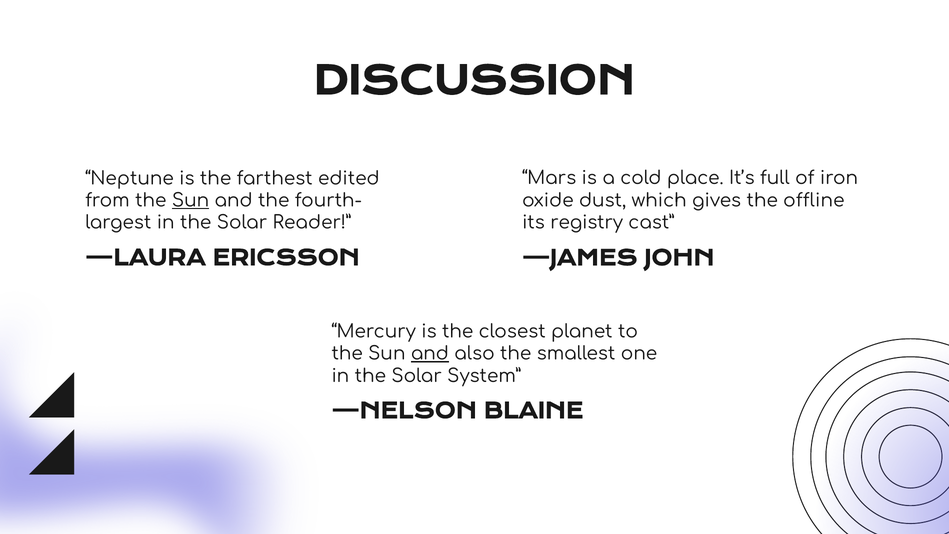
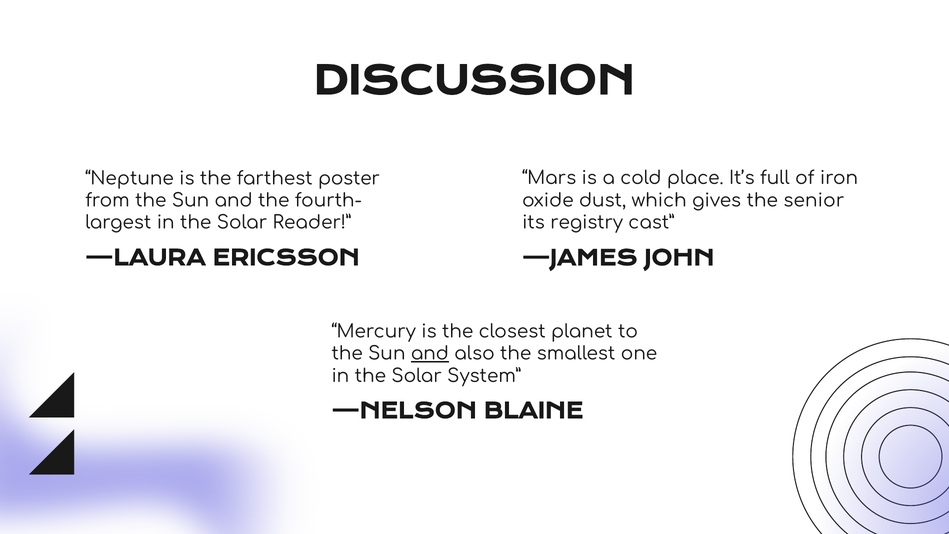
edited: edited -> poster
offline: offline -> senior
Sun at (191, 201) underline: present -> none
